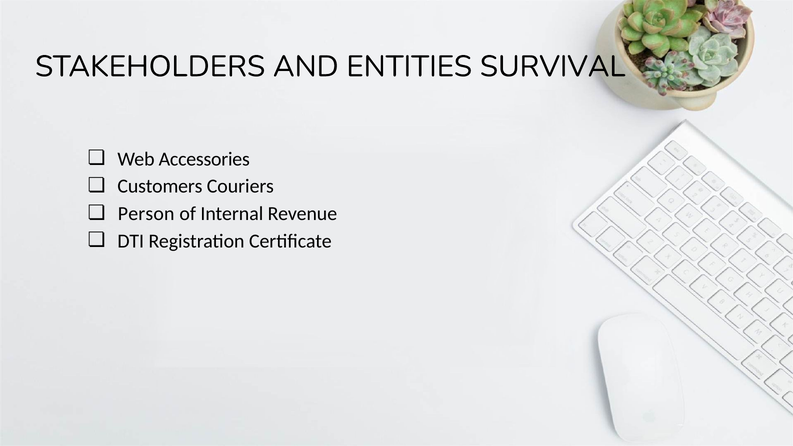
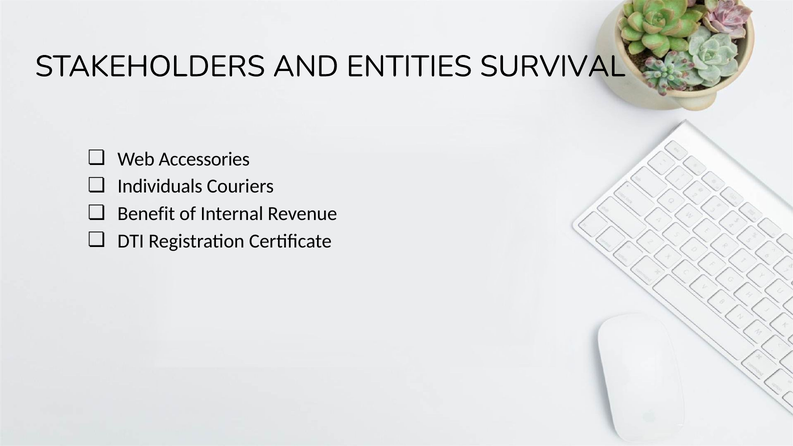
Customers: Customers -> Individuals
Person: Person -> Benefit
